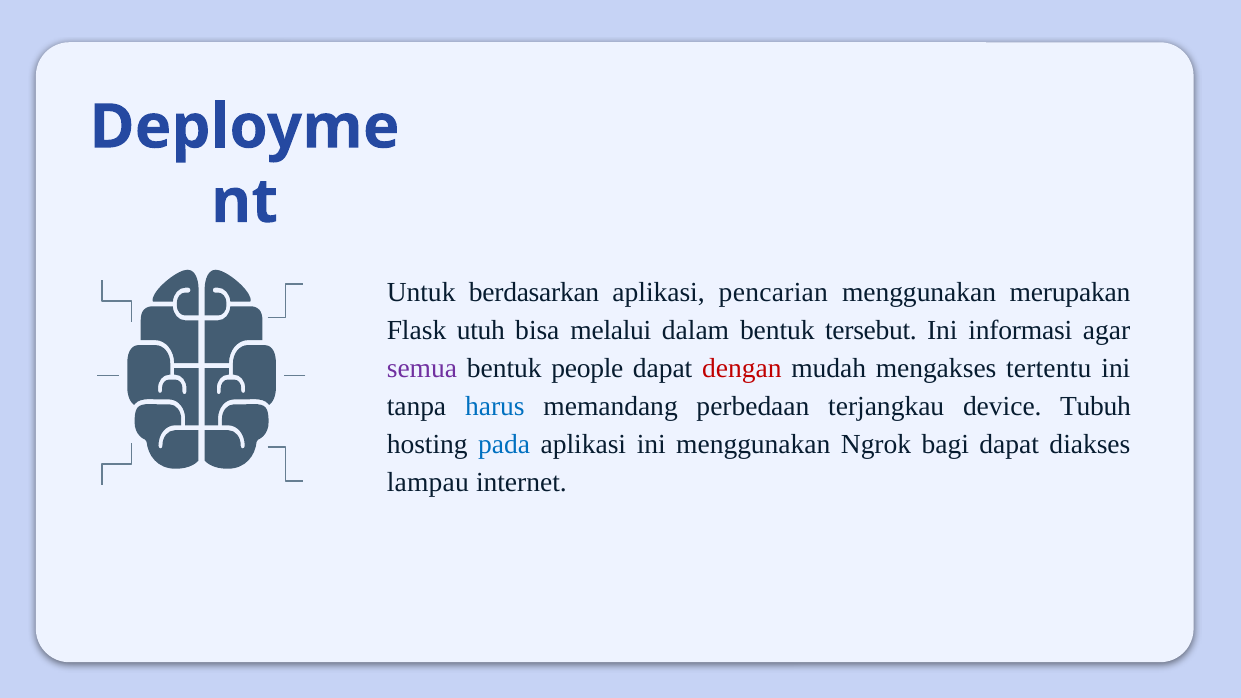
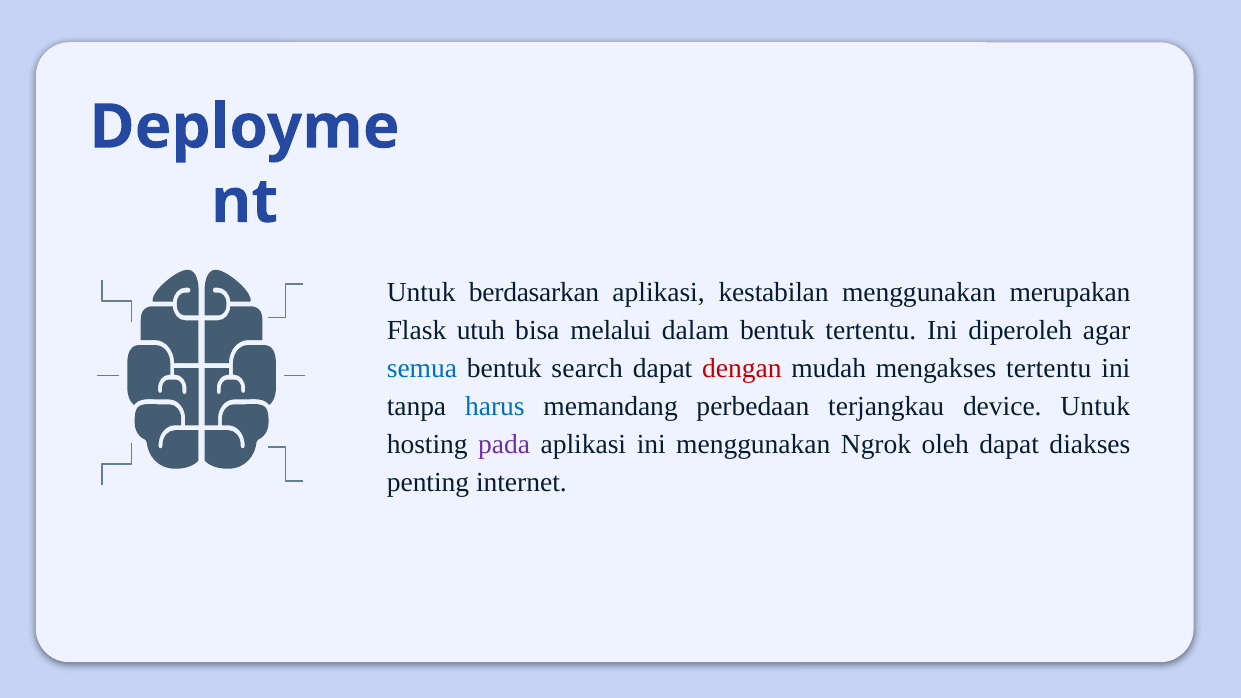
pencarian: pencarian -> kestabilan
bentuk tersebut: tersebut -> tertentu
informasi: informasi -> diperoleh
semua colour: purple -> blue
people: people -> search
device Tubuh: Tubuh -> Untuk
pada colour: blue -> purple
bagi: bagi -> oleh
lampau: lampau -> penting
